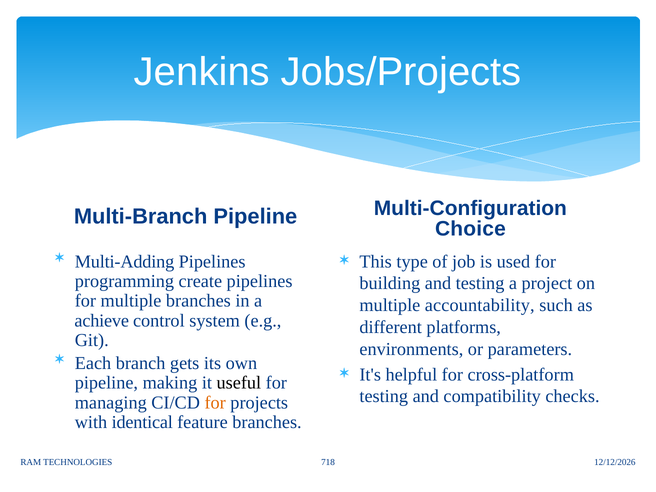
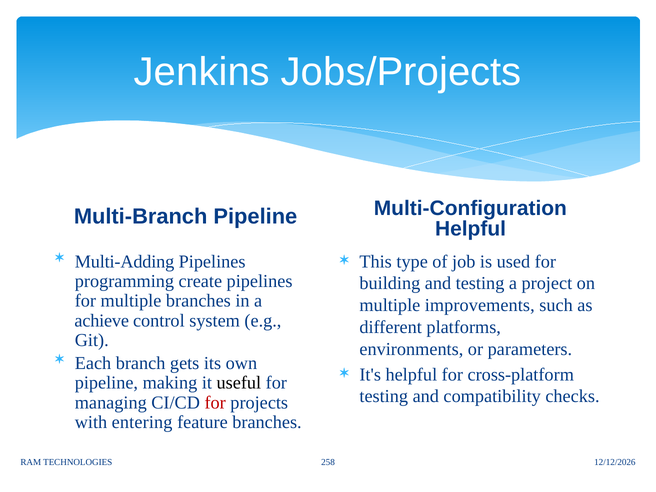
Choice at (470, 229): Choice -> Helpful
accountability: accountability -> improvements
for at (215, 403) colour: orange -> red
identical: identical -> entering
718: 718 -> 258
